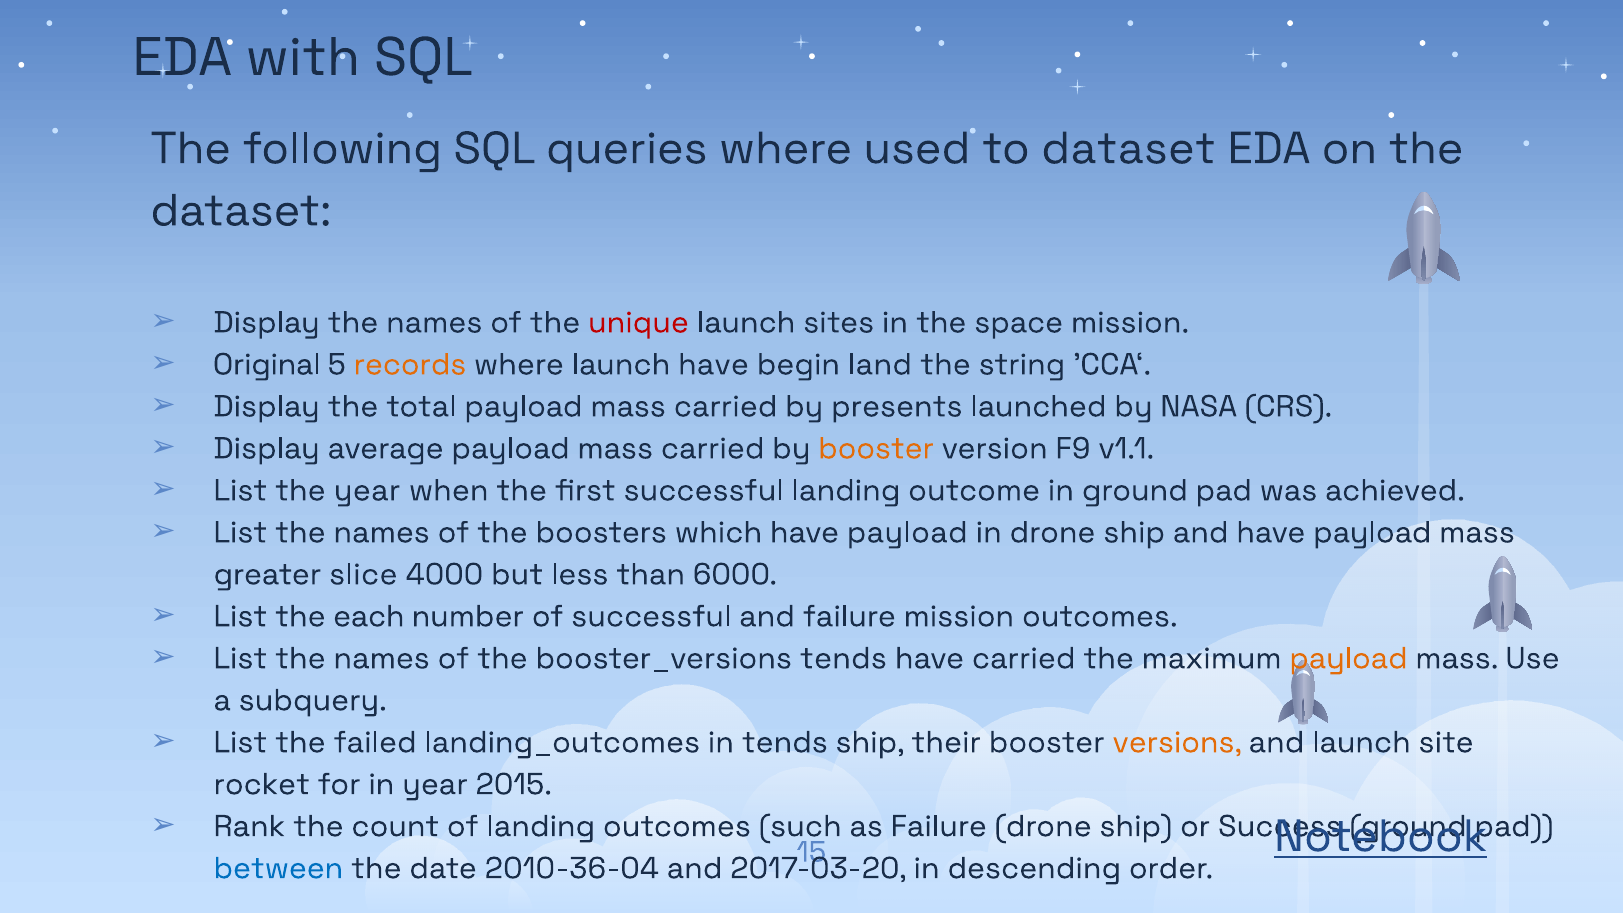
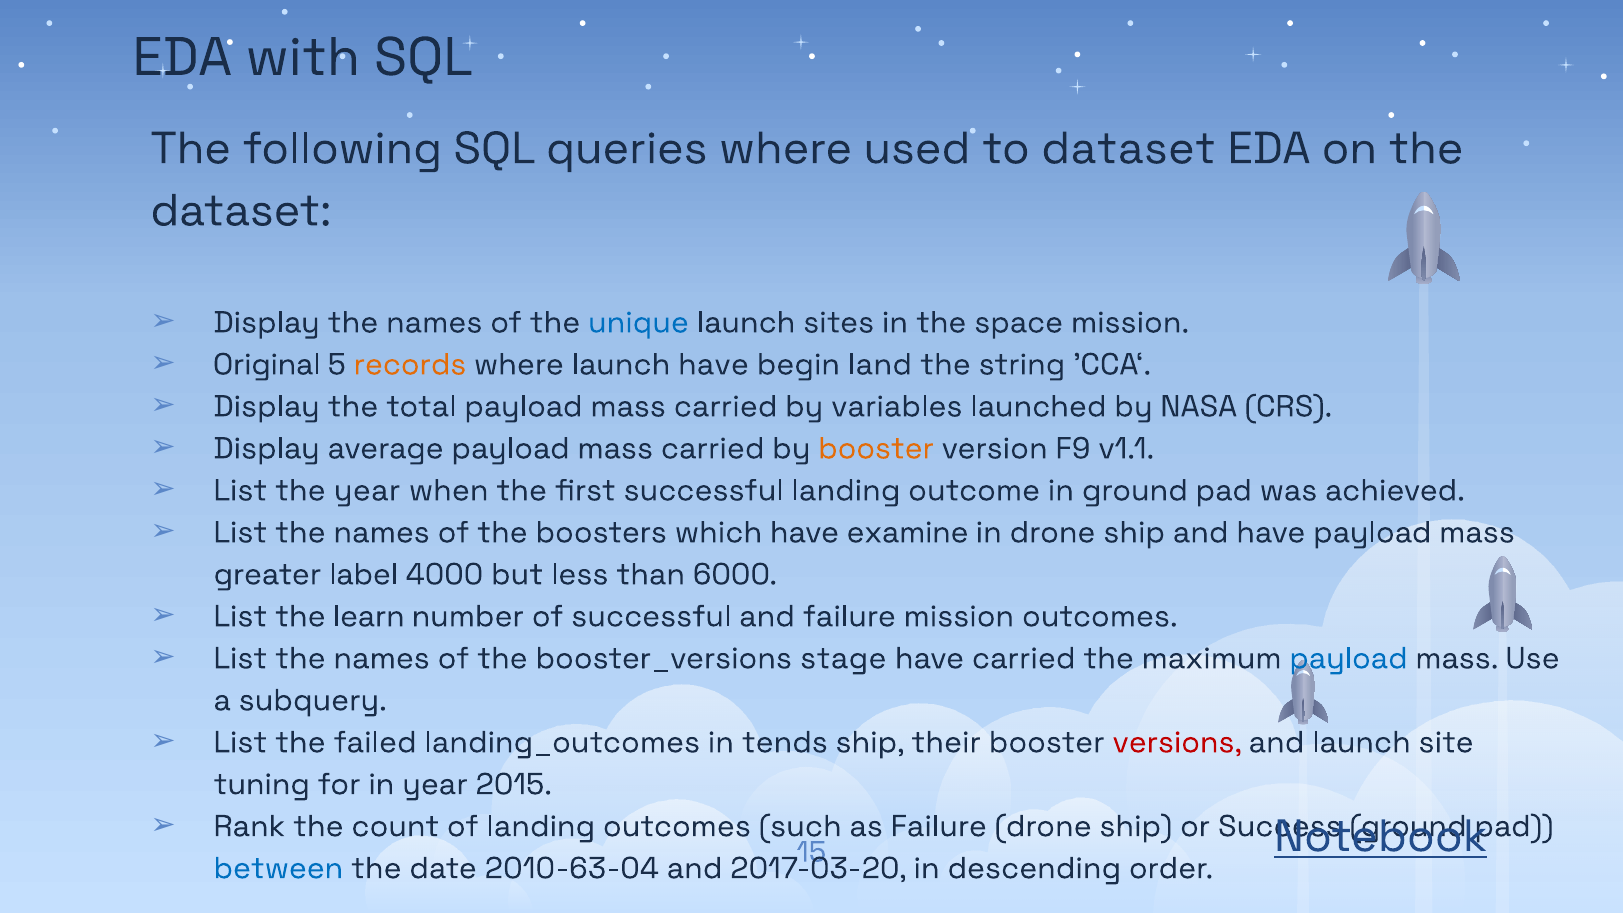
unique colour: red -> blue
presents: presents -> variables
which have payload: payload -> examine
slice: slice -> label
each: each -> learn
booster_versions tends: tends -> stage
payload at (1348, 658) colour: orange -> blue
versions colour: orange -> red
rocket: rocket -> tuning
2010-36-04: 2010-36-04 -> 2010-63-04
